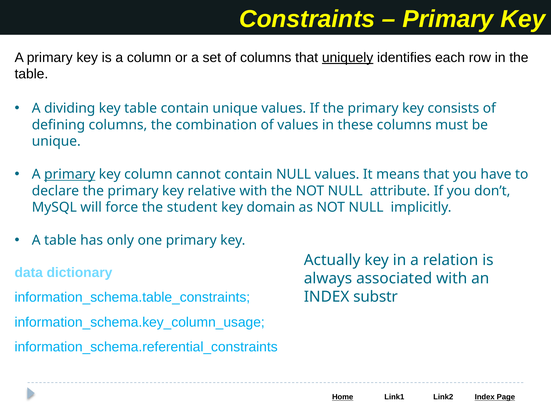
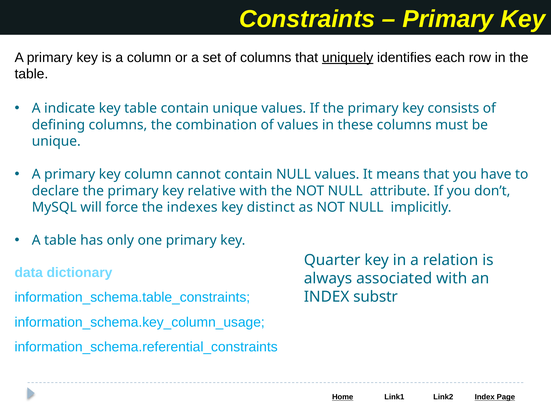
dividing: dividing -> indicate
primary at (70, 174) underline: present -> none
student: student -> indexes
domain: domain -> distinct
Actually: Actually -> Quarter
